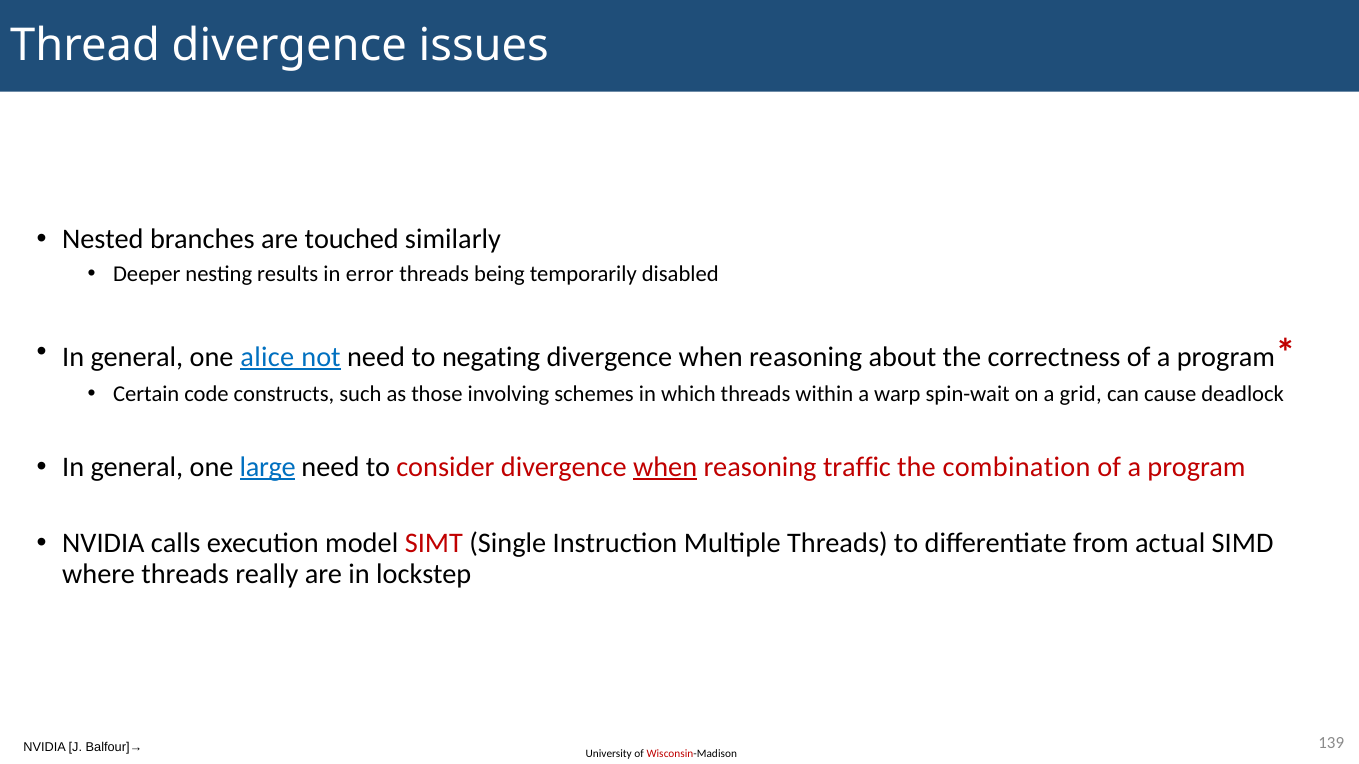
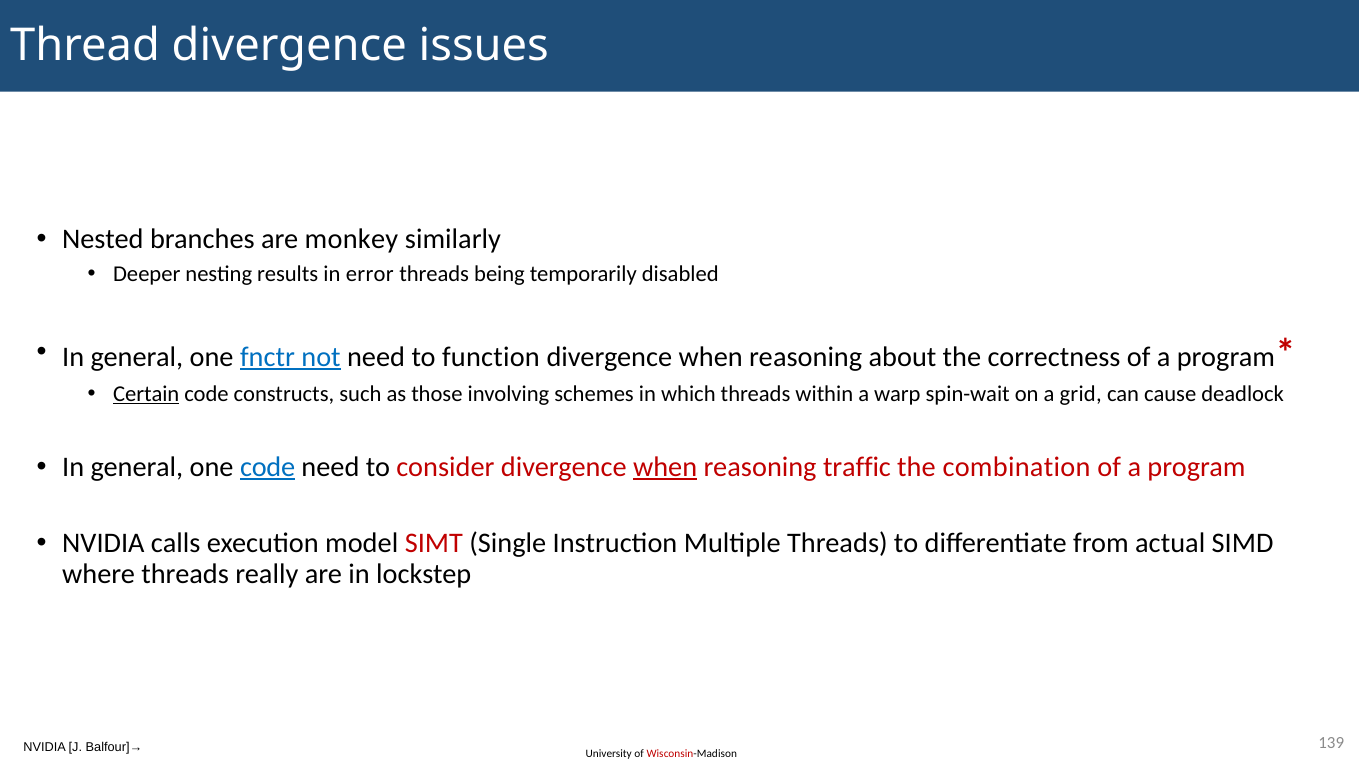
touched: touched -> monkey
alice: alice -> fnctr
negating: negating -> function
Certain underline: none -> present
one large: large -> code
